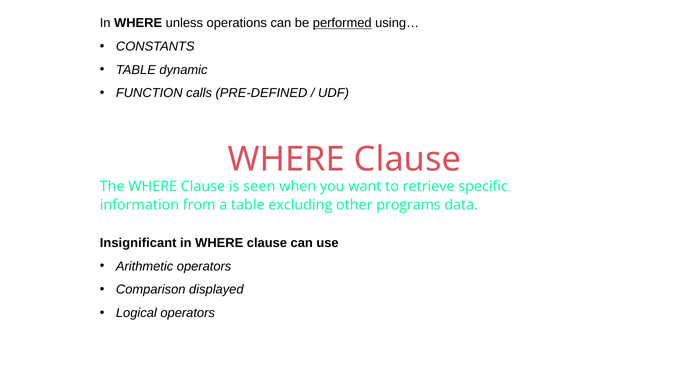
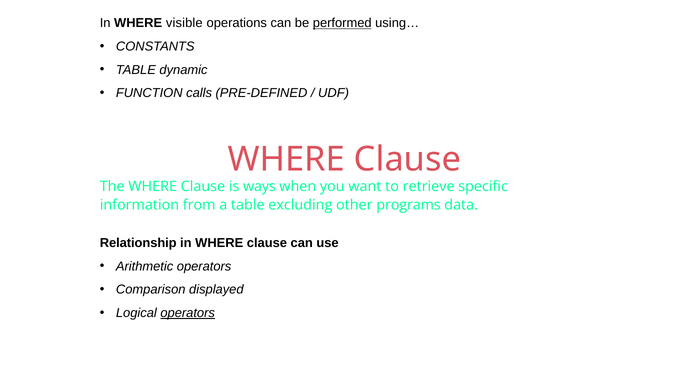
unless: unless -> visible
seen: seen -> ways
Insignificant: Insignificant -> Relationship
operators at (188, 313) underline: none -> present
